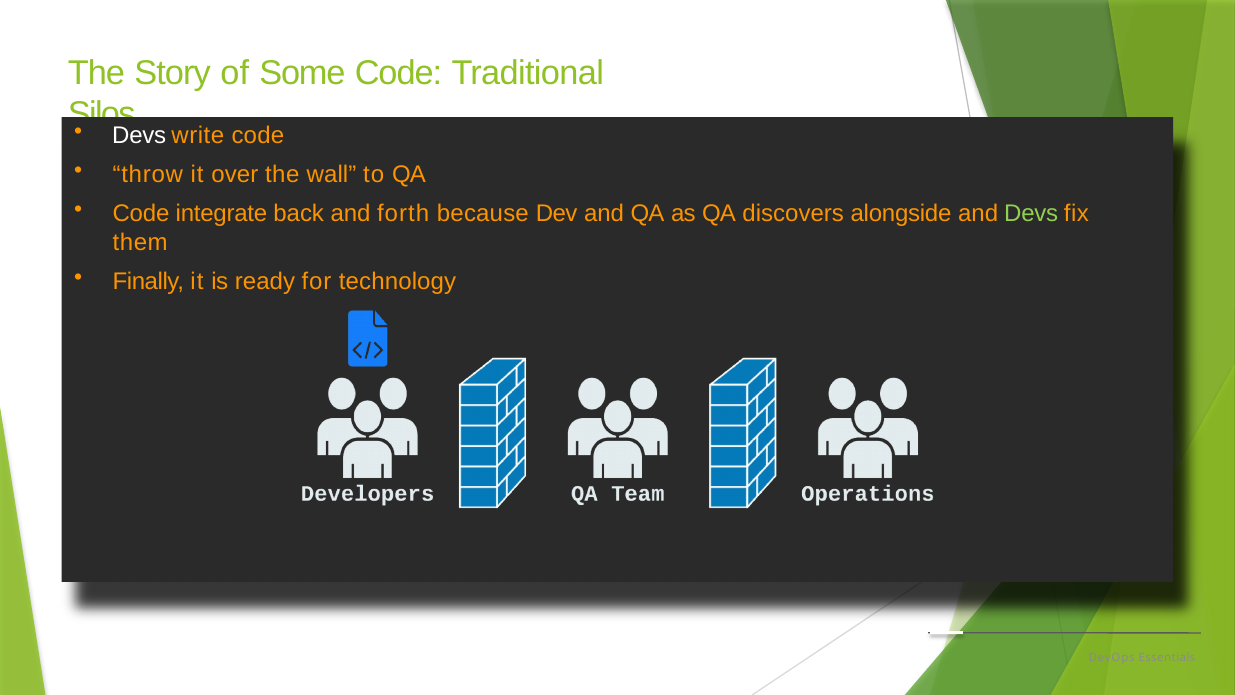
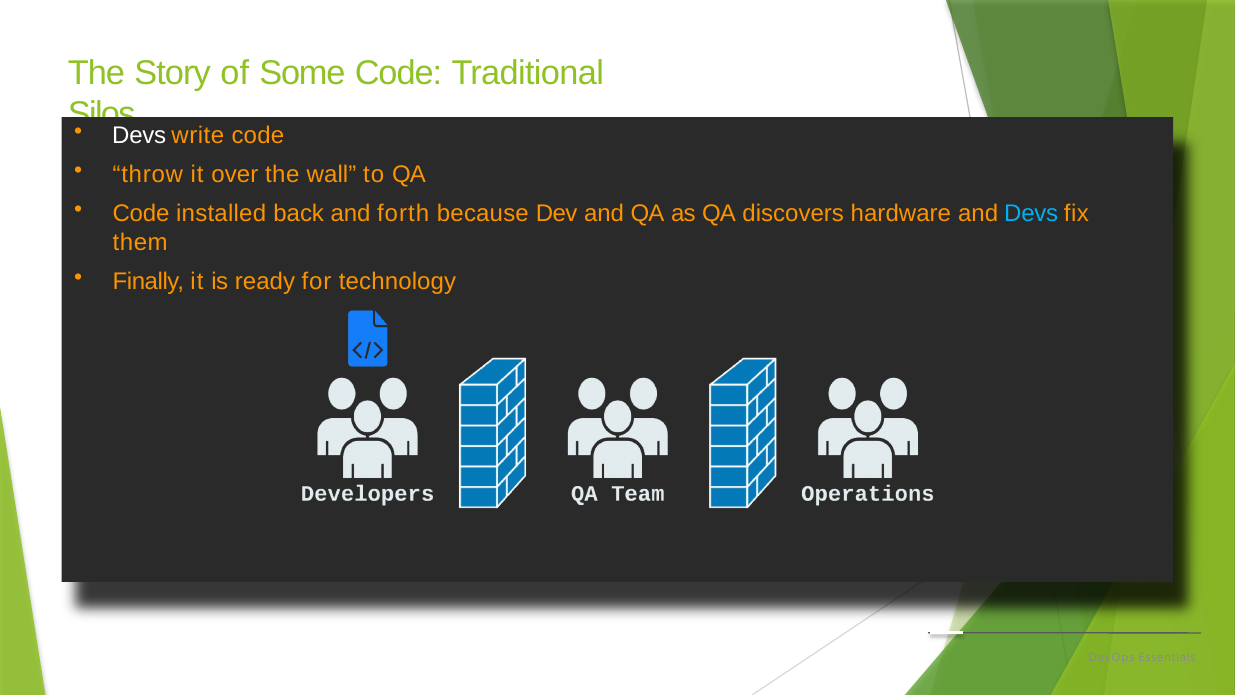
integrate: integrate -> installed
alongside: alongside -> hardware
Devs at (1031, 214) colour: light green -> light blue
